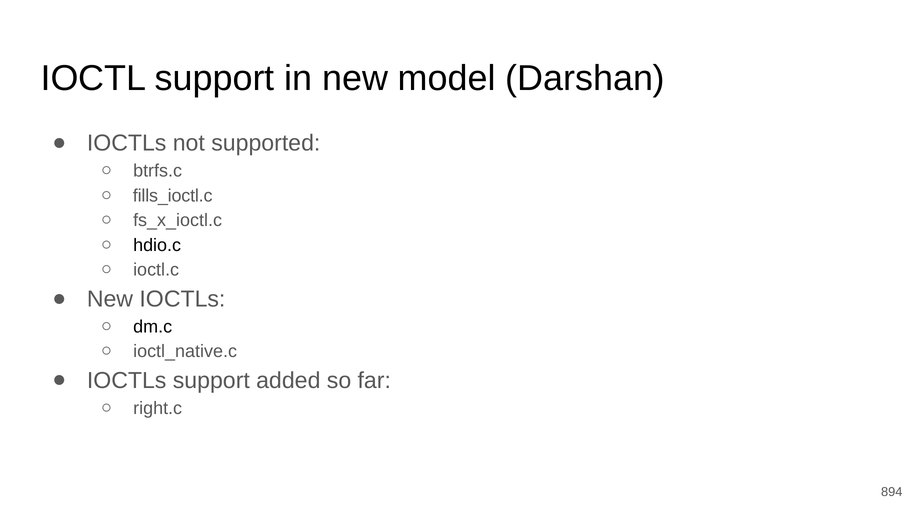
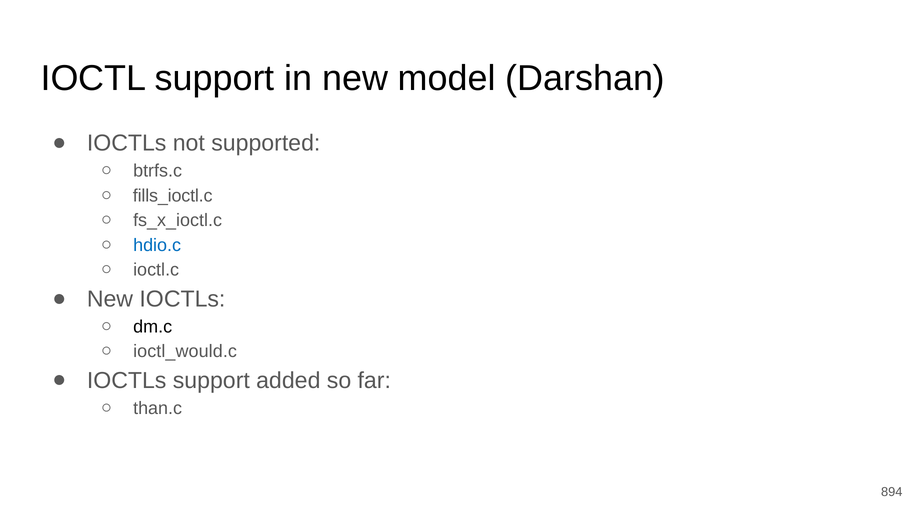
hdio.c colour: black -> blue
ioctl_native.c: ioctl_native.c -> ioctl_would.c
right.c: right.c -> than.c
